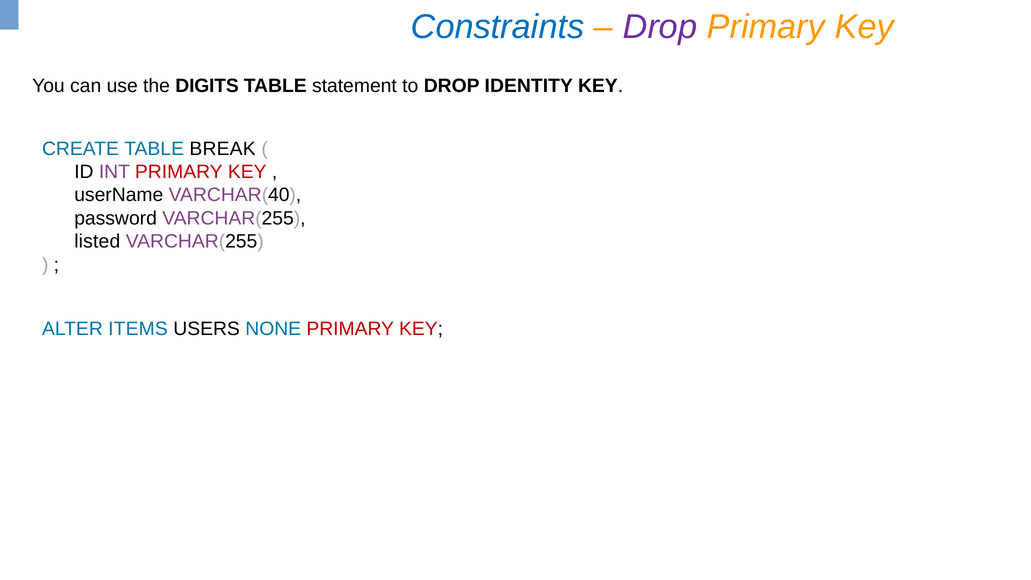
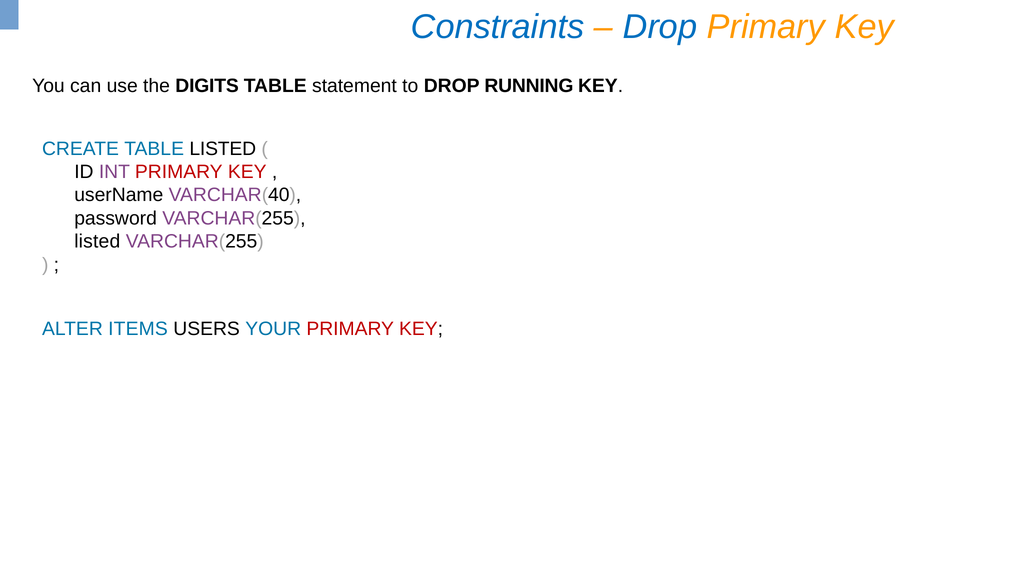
Drop at (660, 27) colour: purple -> blue
IDENTITY: IDENTITY -> RUNNING
TABLE BREAK: BREAK -> LISTED
NONE: NONE -> YOUR
